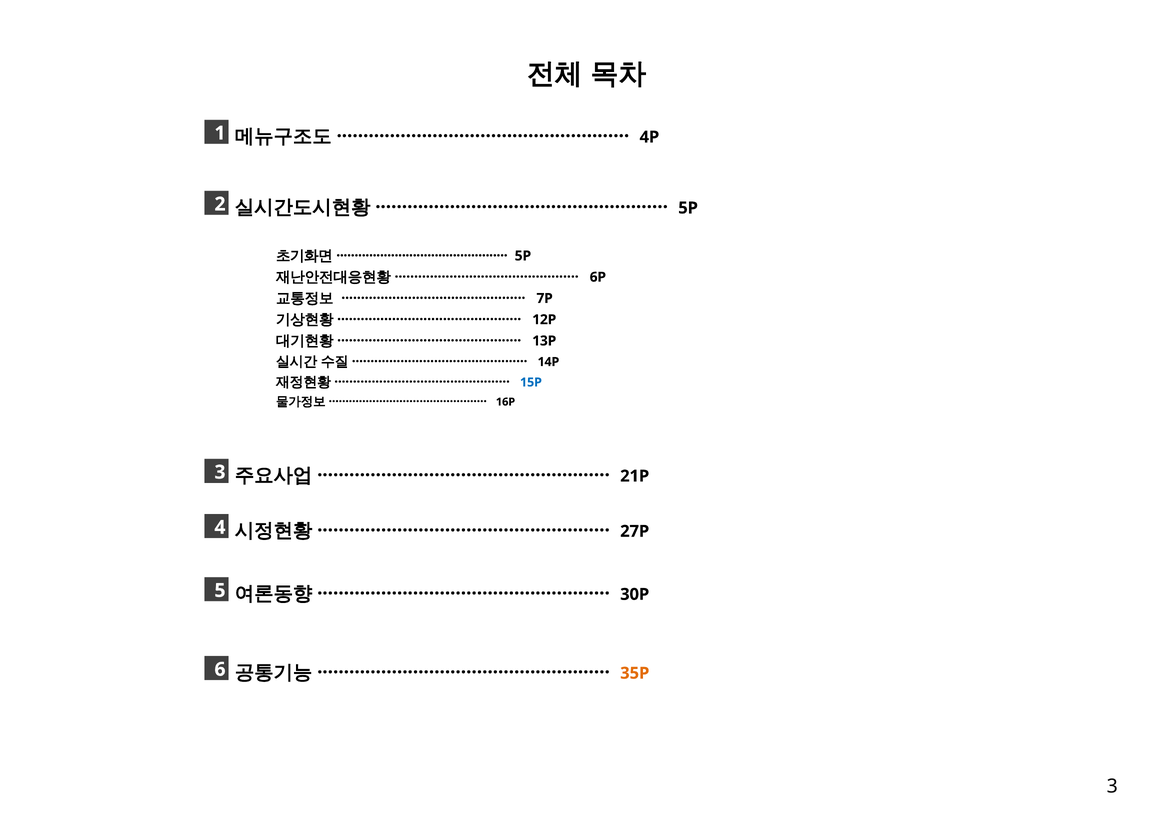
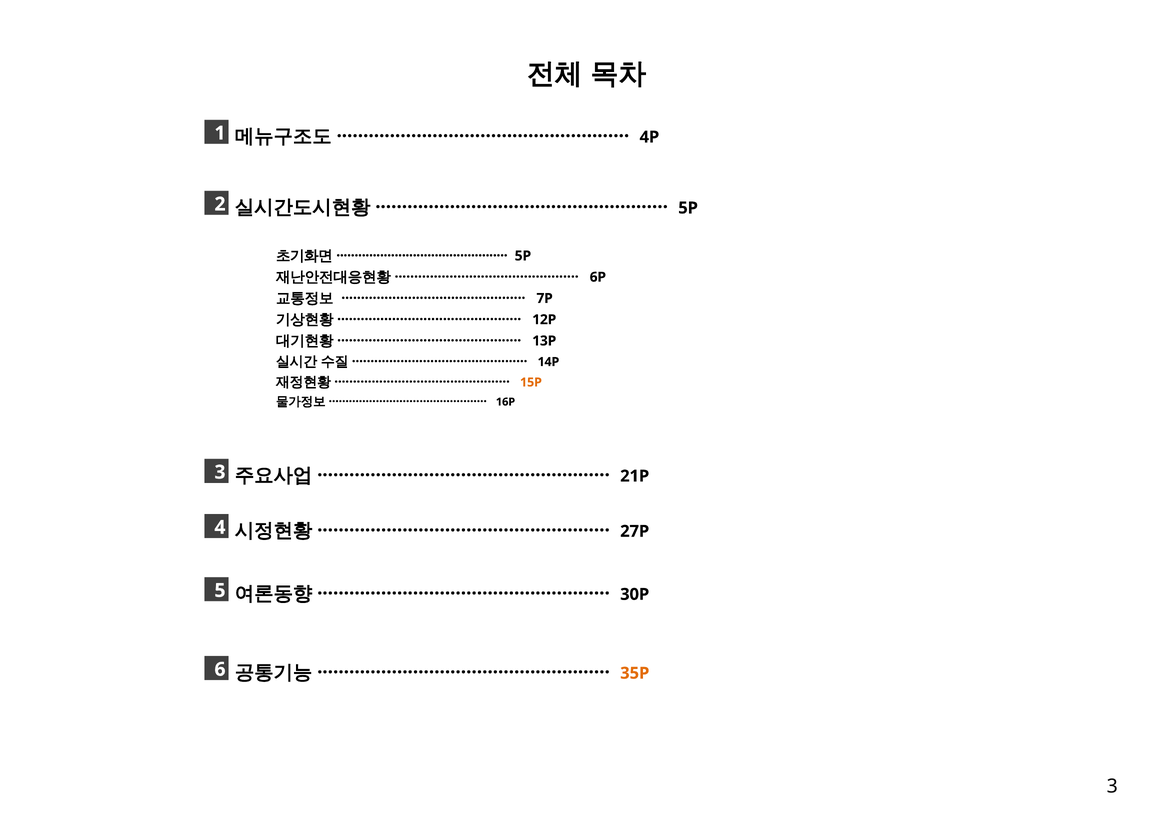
15P colour: blue -> orange
